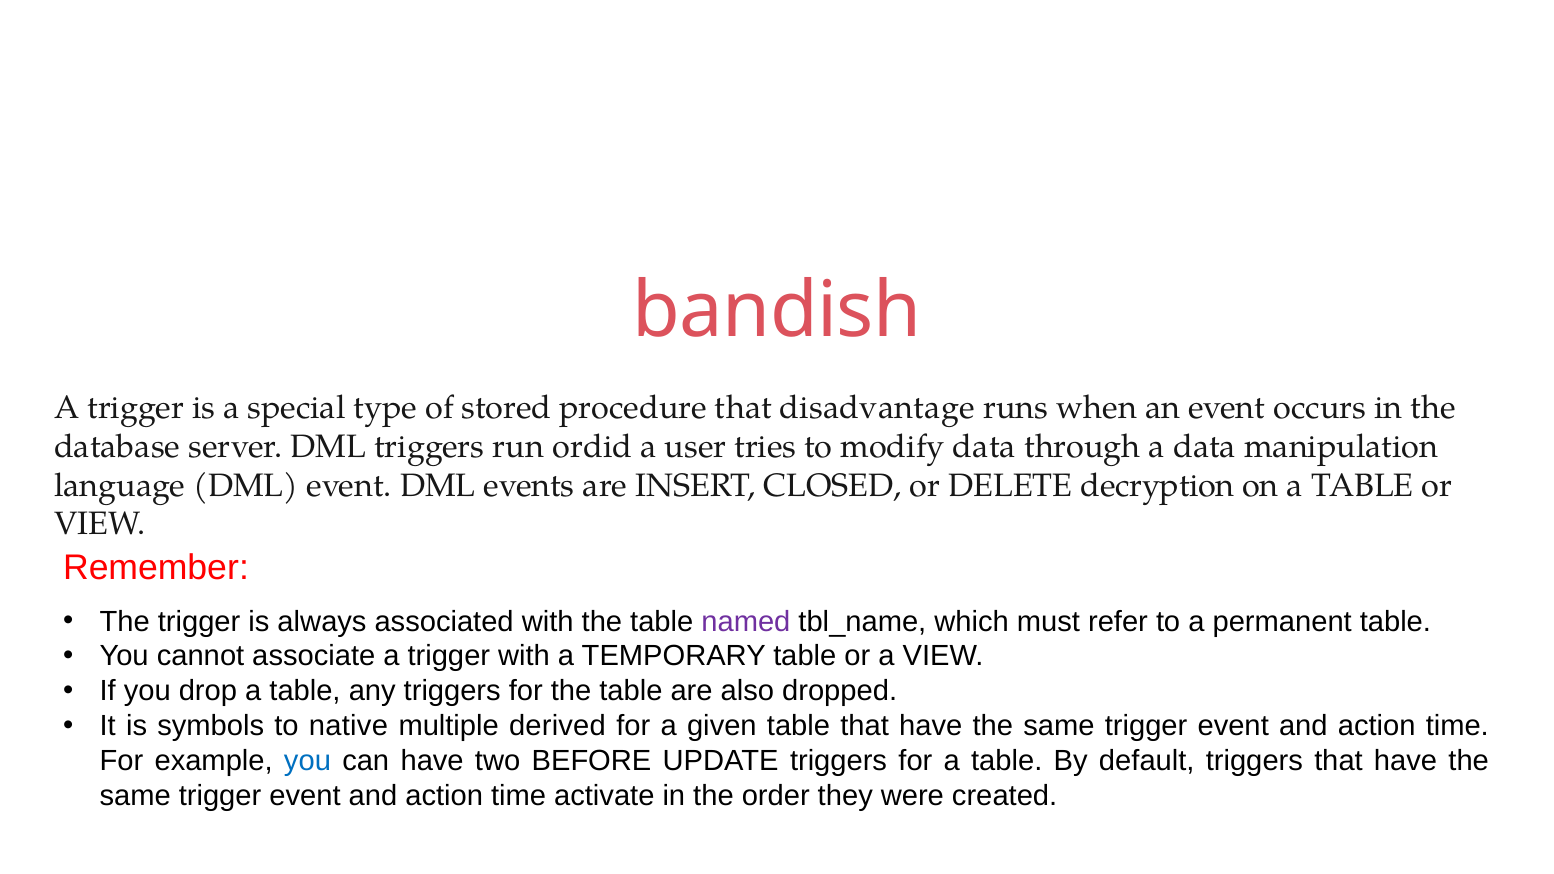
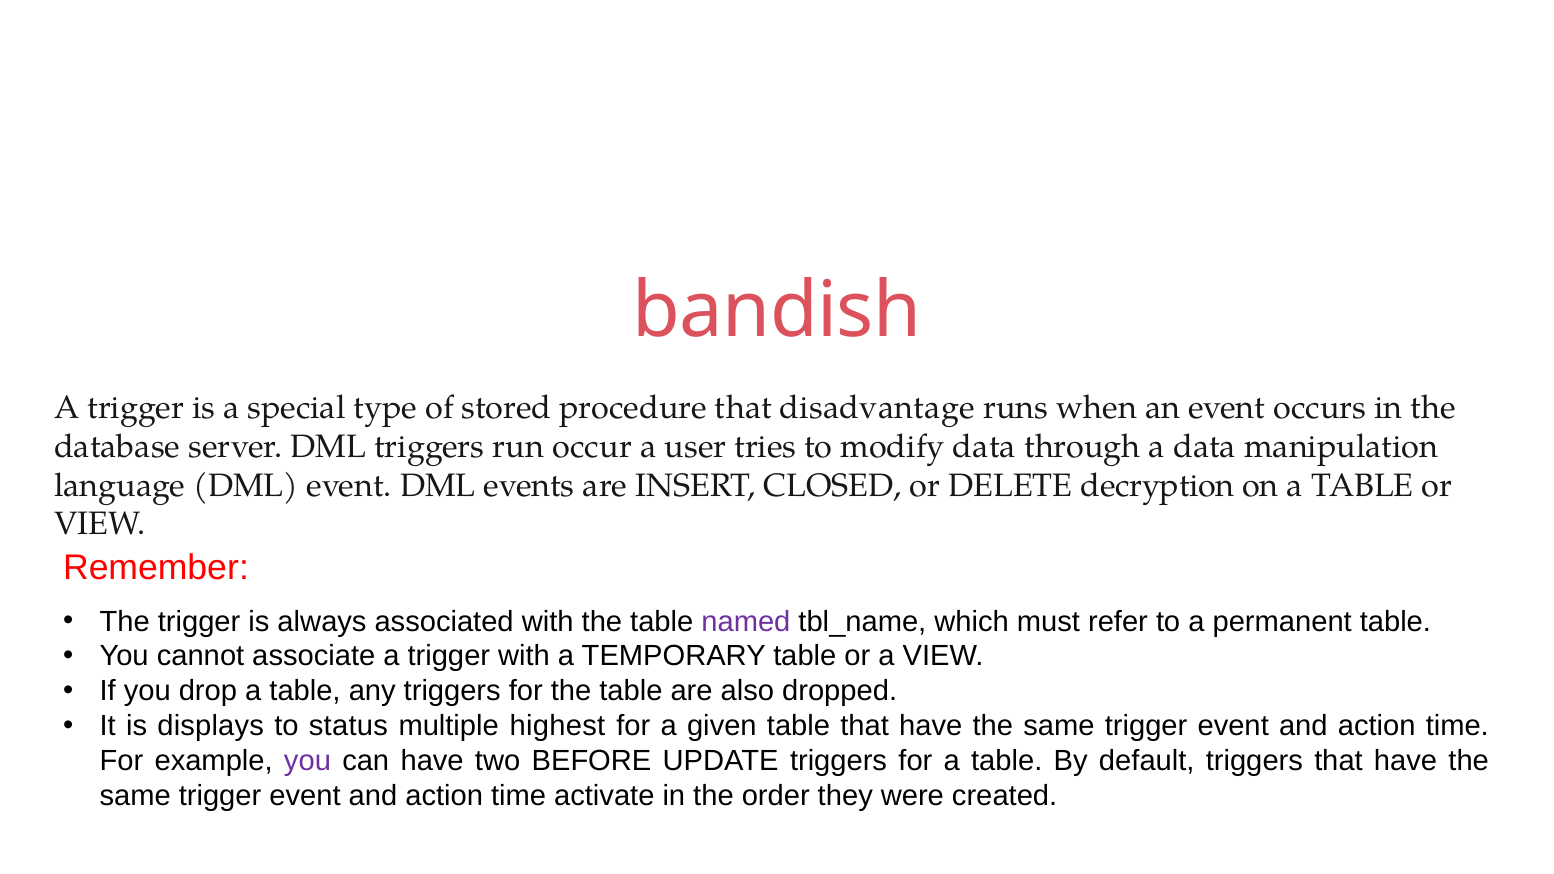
ordid: ordid -> occur
symbols: symbols -> displays
native: native -> status
derived: derived -> highest
you at (307, 761) colour: blue -> purple
